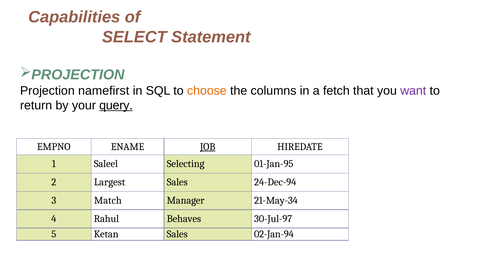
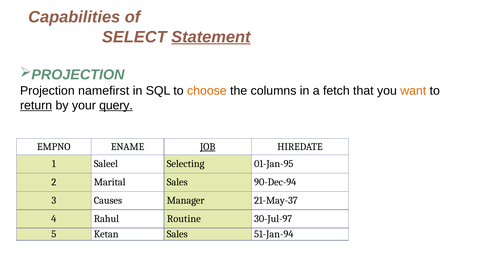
Statement underline: none -> present
want colour: purple -> orange
return underline: none -> present
Largest: Largest -> Marital
24-Dec-94: 24-Dec-94 -> 90-Dec-94
Match: Match -> Causes
21-May-34: 21-May-34 -> 21-May-37
Behaves: Behaves -> Routine
02-Jan-94: 02-Jan-94 -> 51-Jan-94
